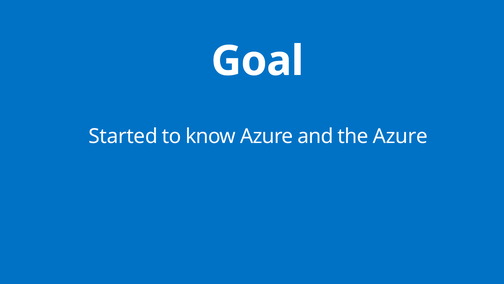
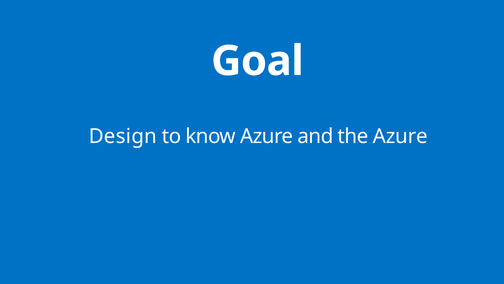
Started: Started -> Design
